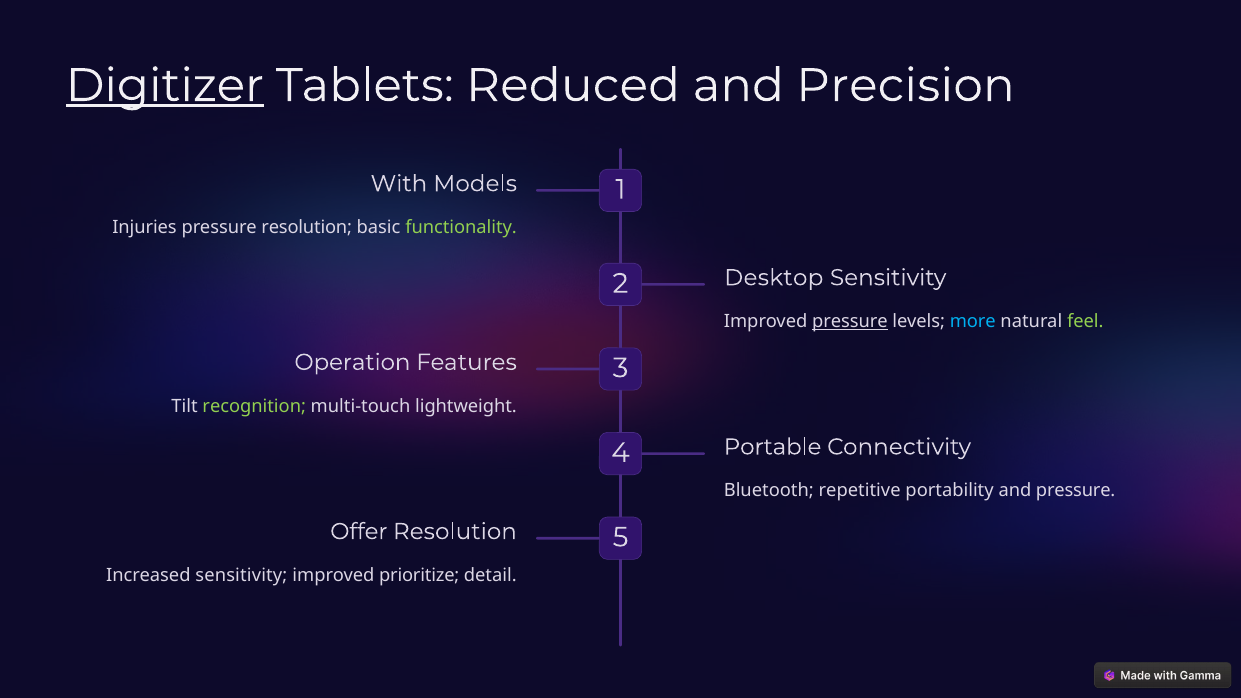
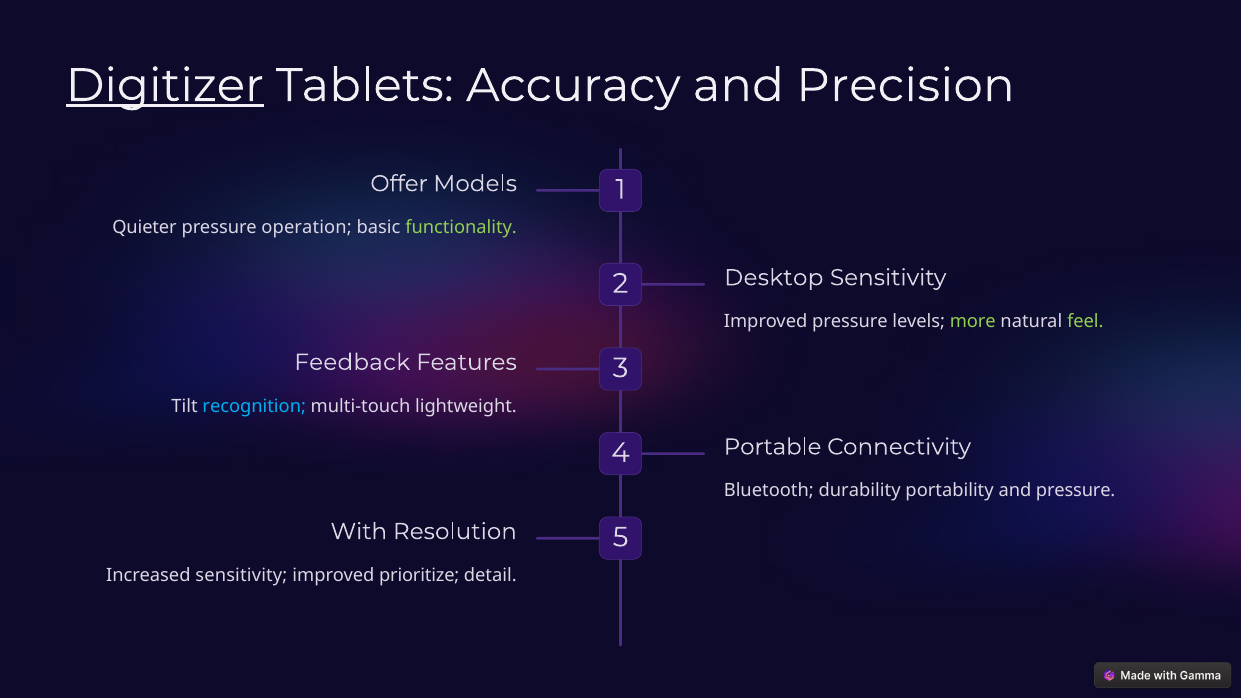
Reduced: Reduced -> Accuracy
With: With -> Offer
Injuries: Injuries -> Quieter
pressure resolution: resolution -> operation
pressure at (850, 321) underline: present -> none
more colour: light blue -> light green
Operation: Operation -> Feedback
recognition colour: light green -> light blue
repetitive: repetitive -> durability
Offer: Offer -> With
